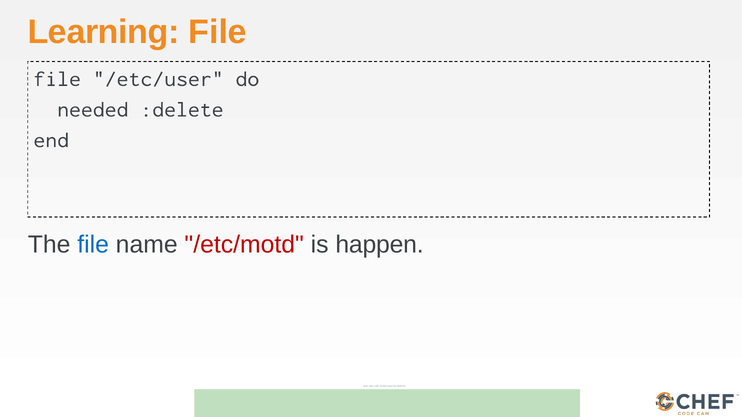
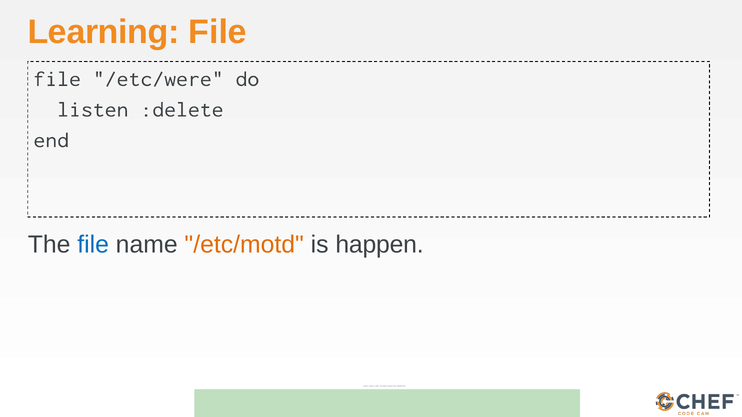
/etc/user: /etc/user -> /etc/were
needed: needed -> listen
/etc/motd colour: red -> orange
